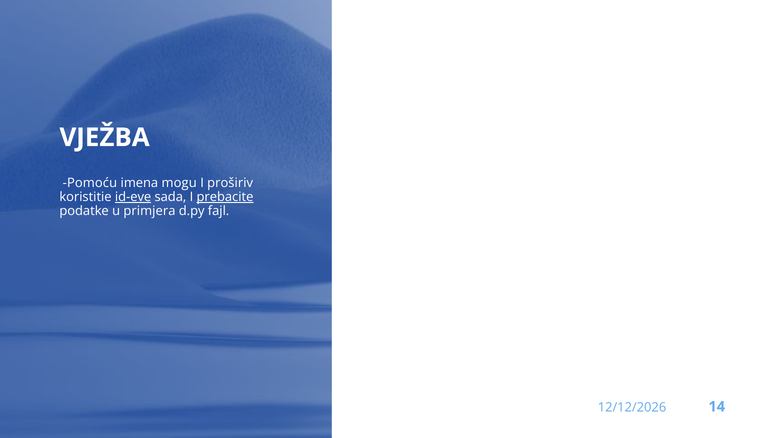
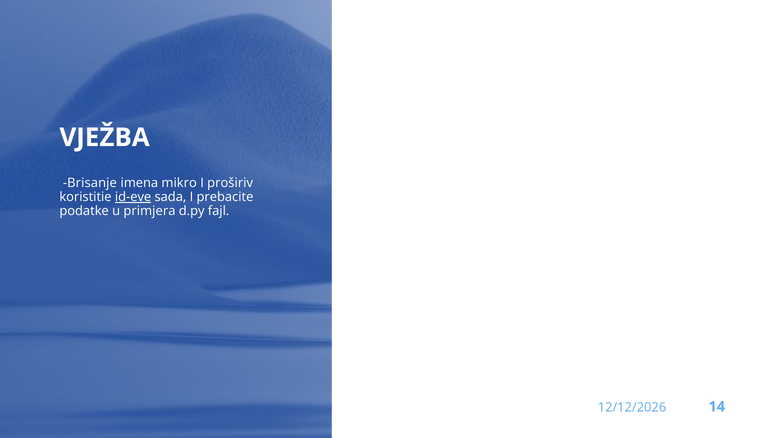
Pomoću: Pomoću -> Brisanje
mogu: mogu -> mikro
prebacite underline: present -> none
